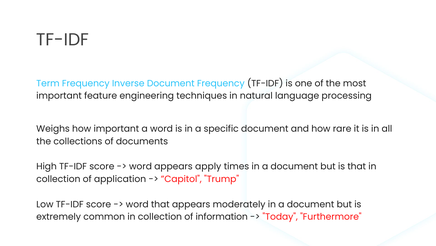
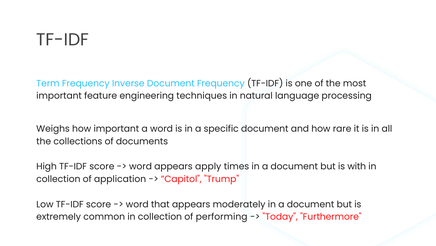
is that: that -> with
information: information -> performing
